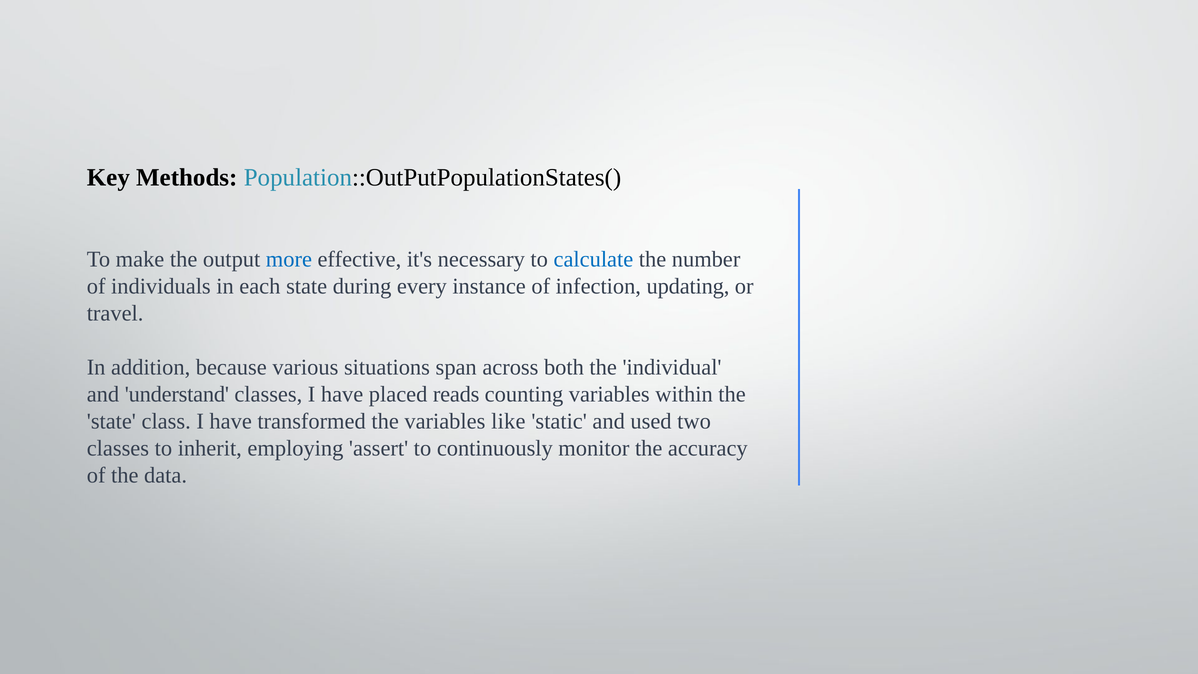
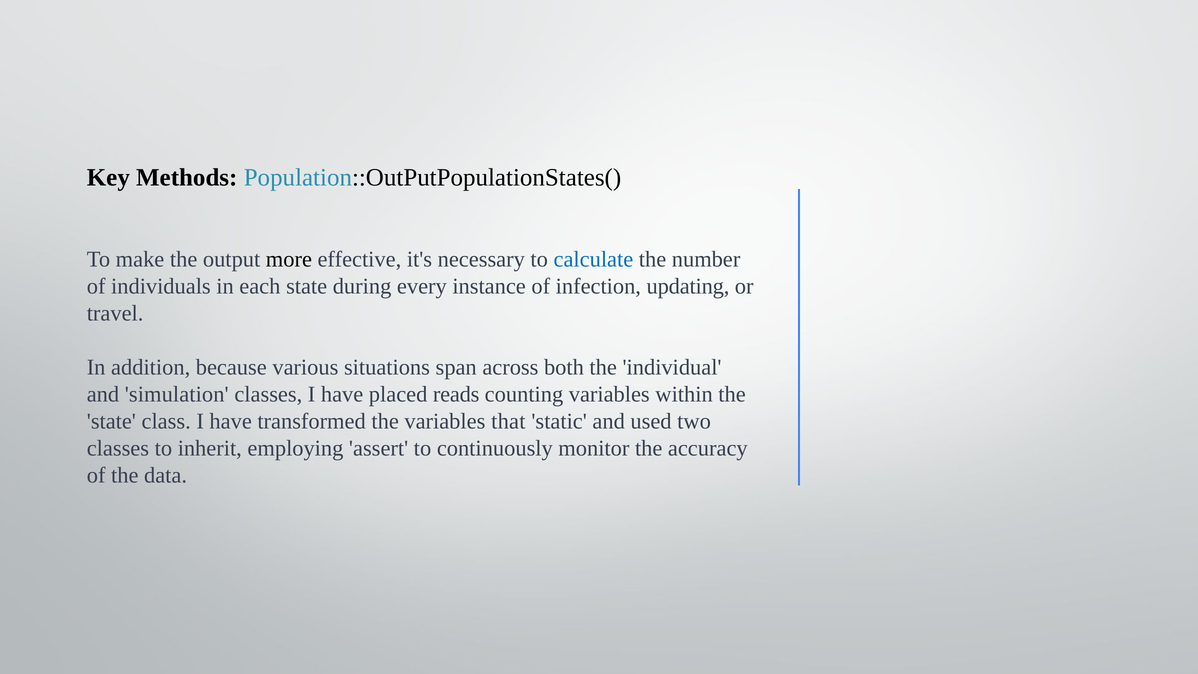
more colour: blue -> black
understand: understand -> simulation
like: like -> that
